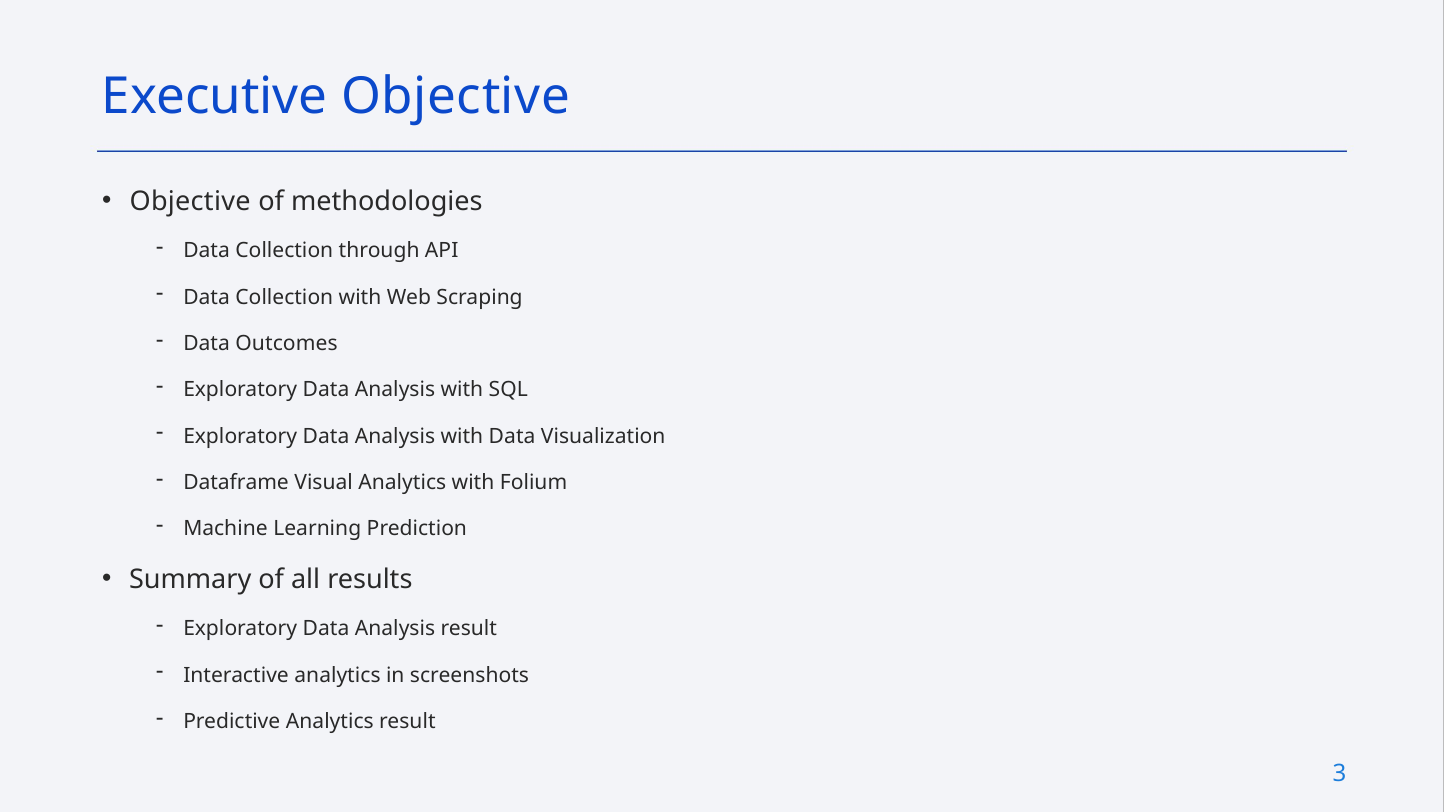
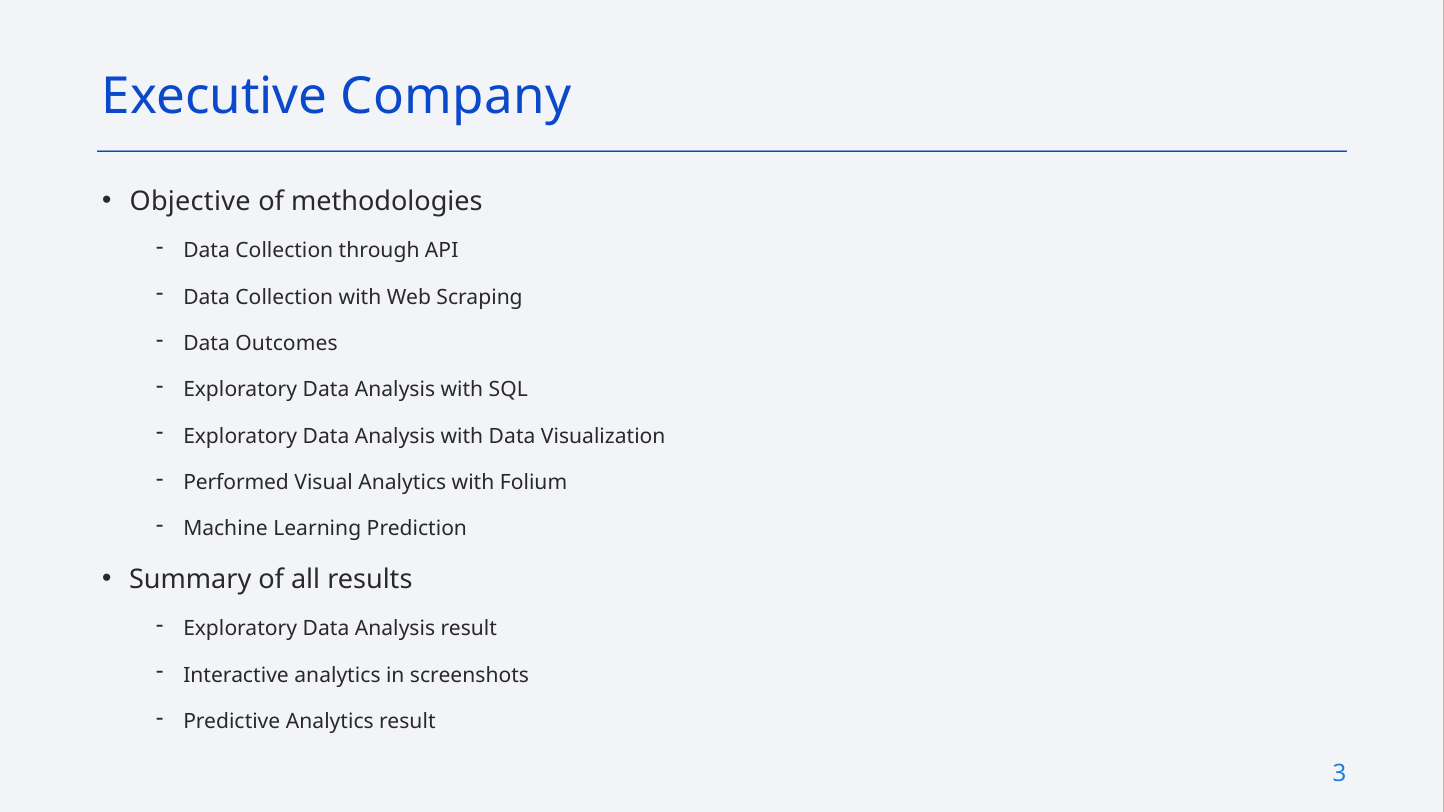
Executive Objective: Objective -> Company
Dataframe: Dataframe -> Performed
